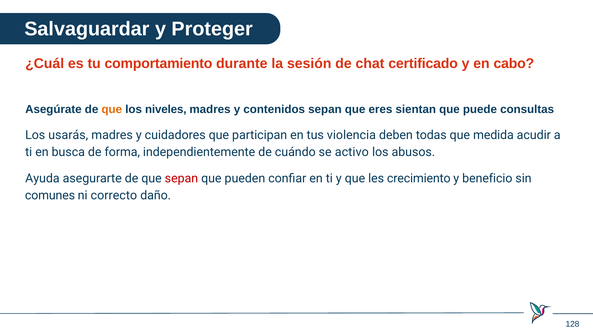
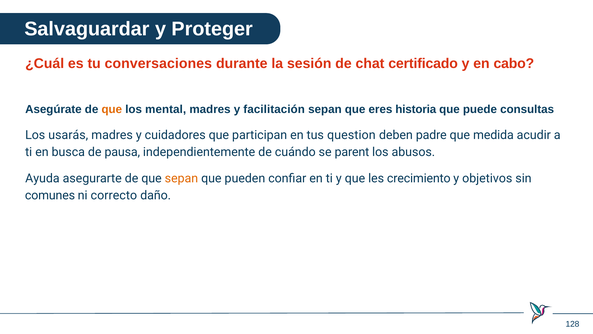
comportamiento: comportamiento -> conversaciones
niveles: niveles -> mental
contenidos: contenidos -> facilitación
sientan: sientan -> historia
violencia: violencia -> question
todas: todas -> padre
forma: forma -> pausa
activo: activo -> parent
sepan at (181, 178) colour: red -> orange
beneficio: beneficio -> objetivos
